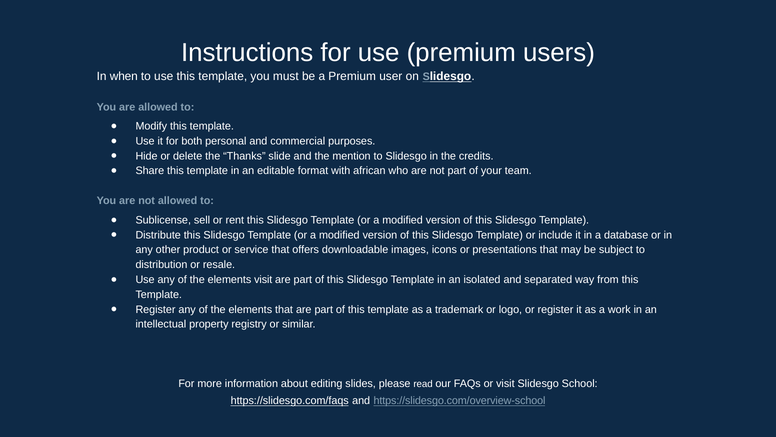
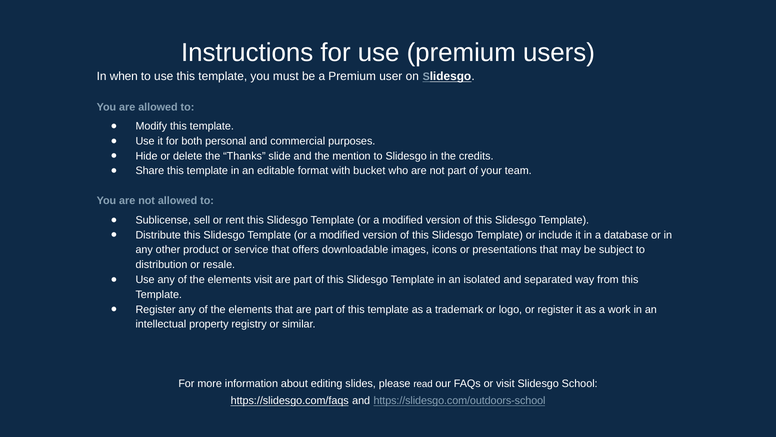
african: african -> bucket
https://slidesgo.com/overview-school: https://slidesgo.com/overview-school -> https://slidesgo.com/outdoors-school
